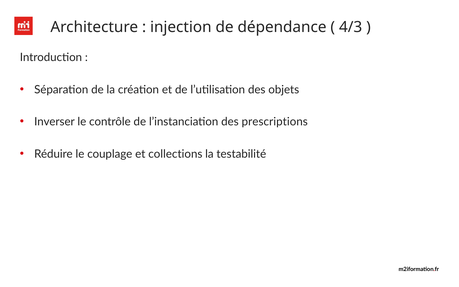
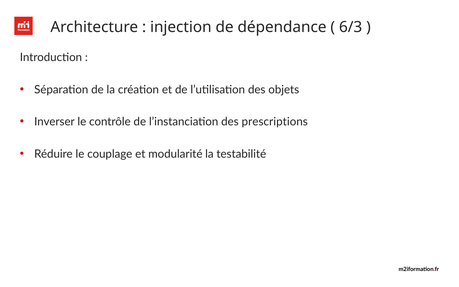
4/3: 4/3 -> 6/3
collections: collections -> modularité
